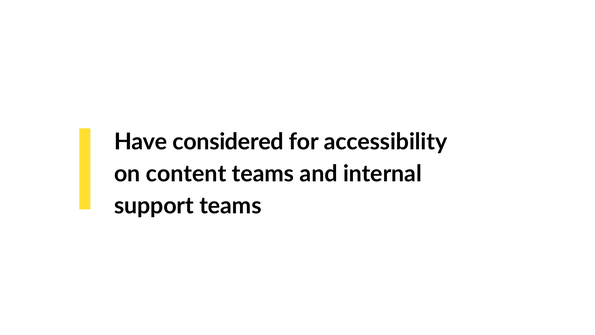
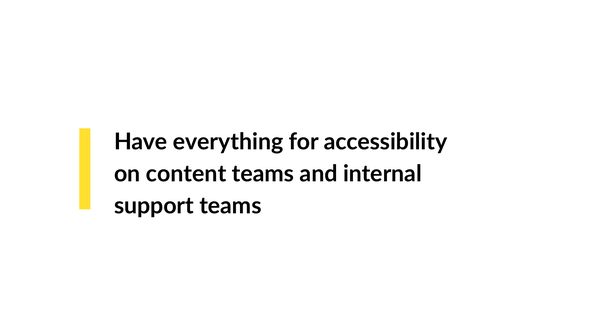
considered: considered -> everything
